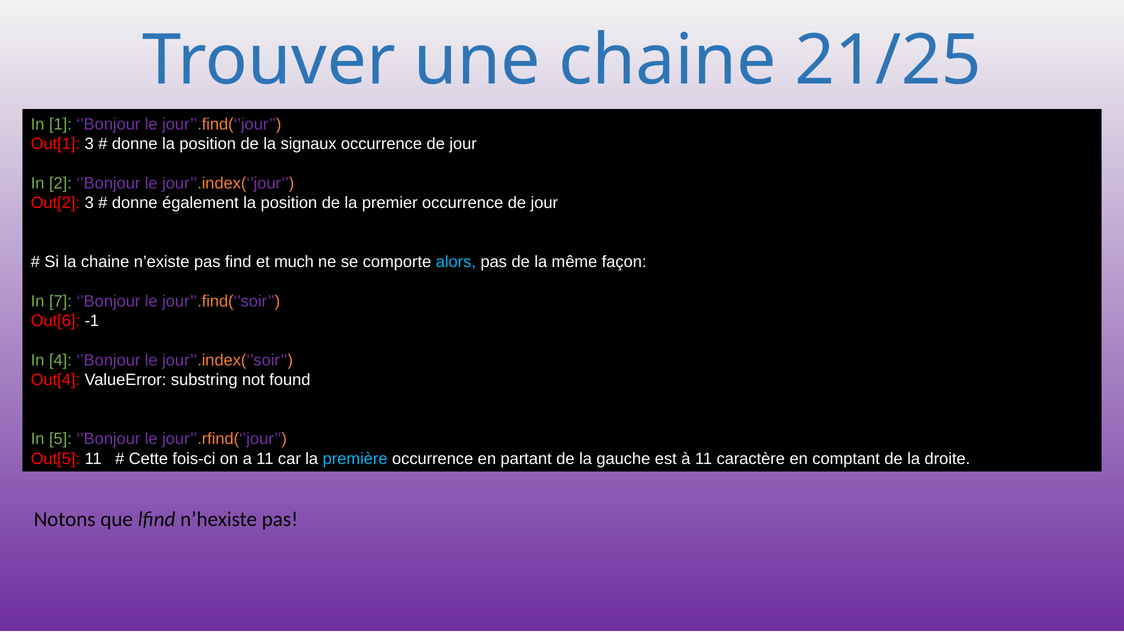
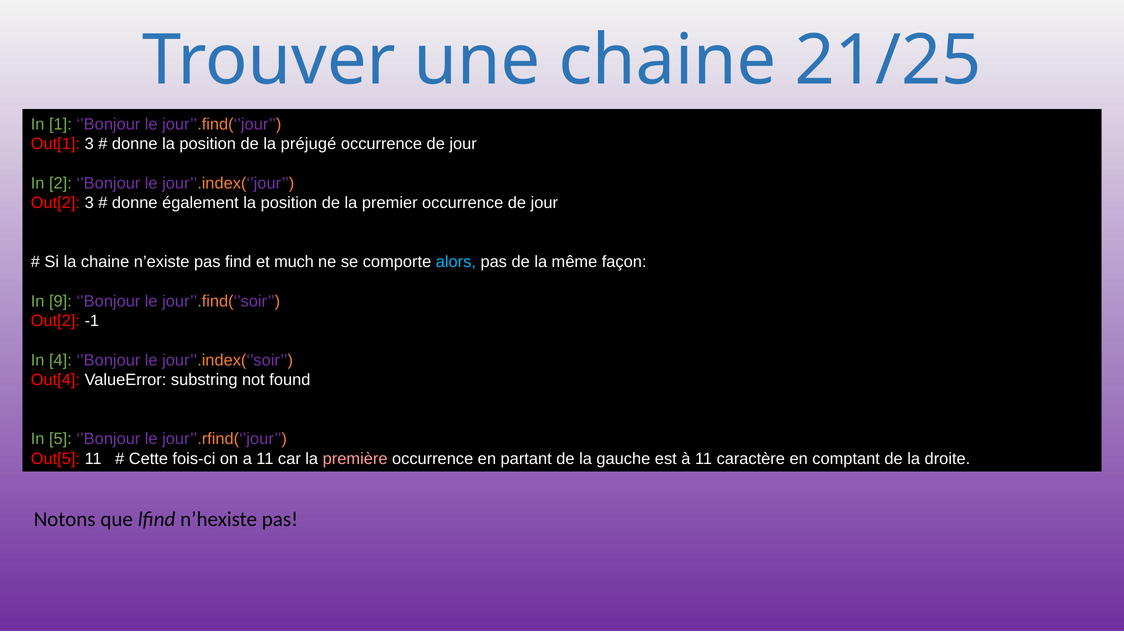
signaux: signaux -> préjugé
7: 7 -> 9
Out[6 at (55, 321): Out[6 -> Out[2
première colour: light blue -> pink
